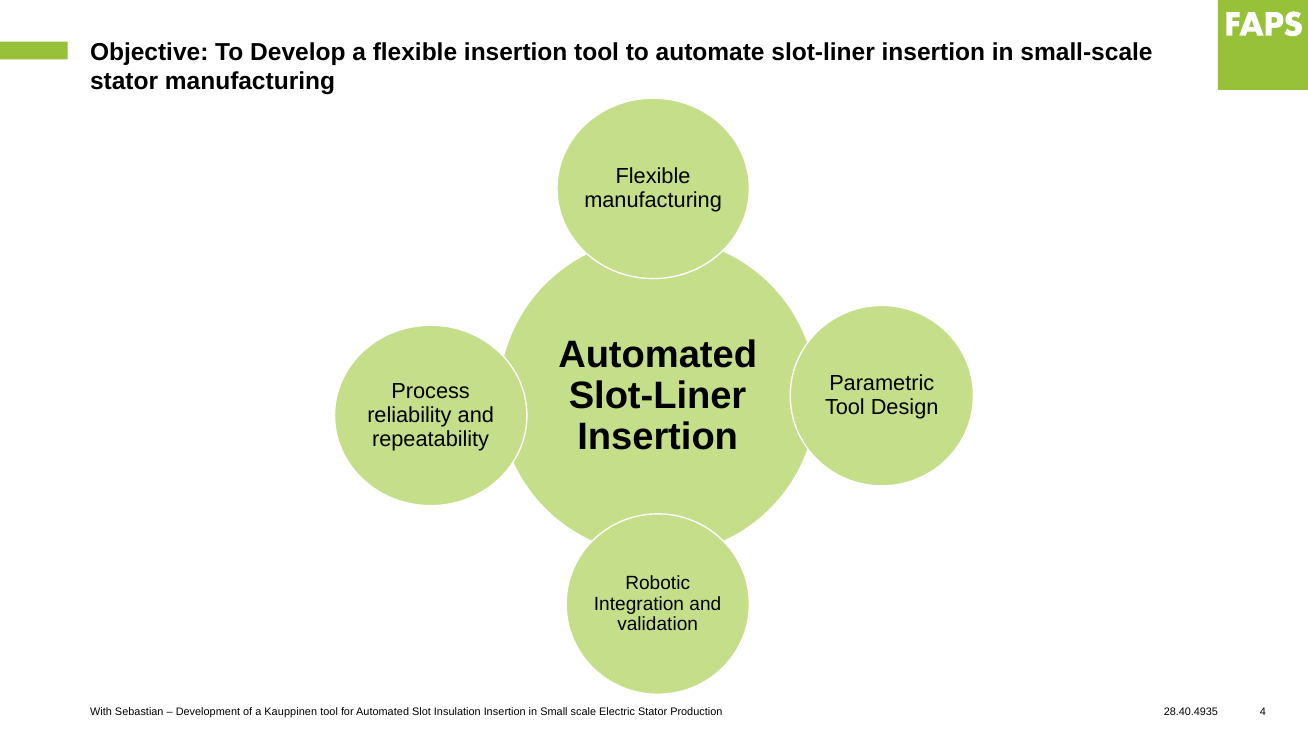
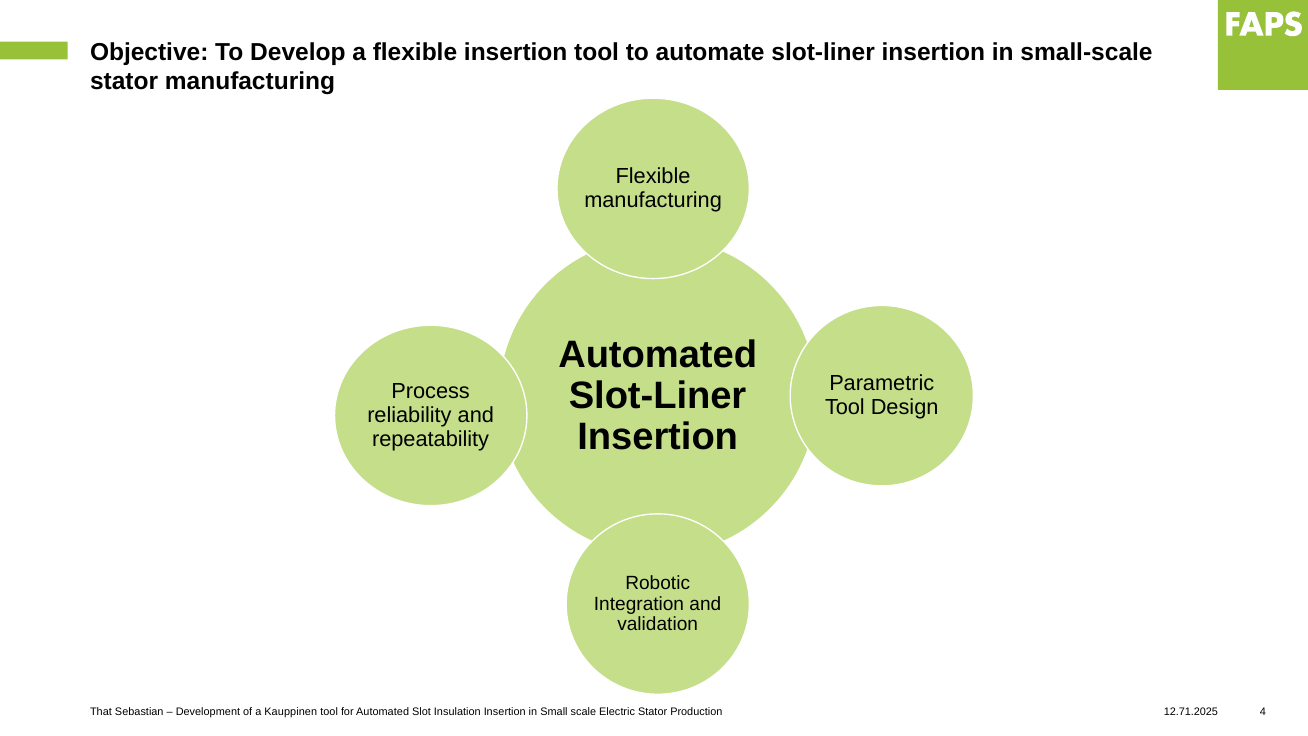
28.40.4935: 28.40.4935 -> 12.71.2025
With: With -> That
